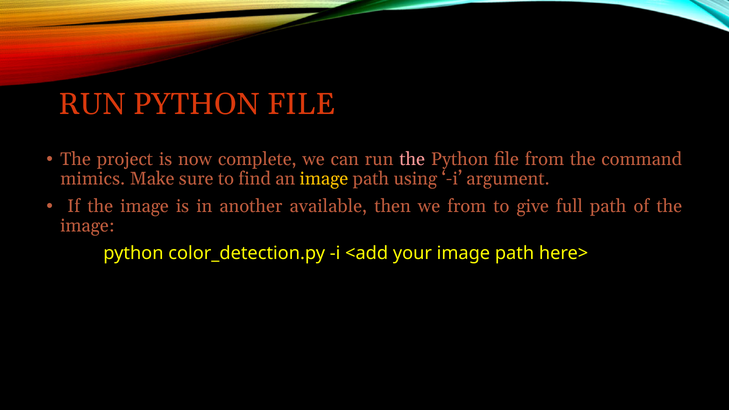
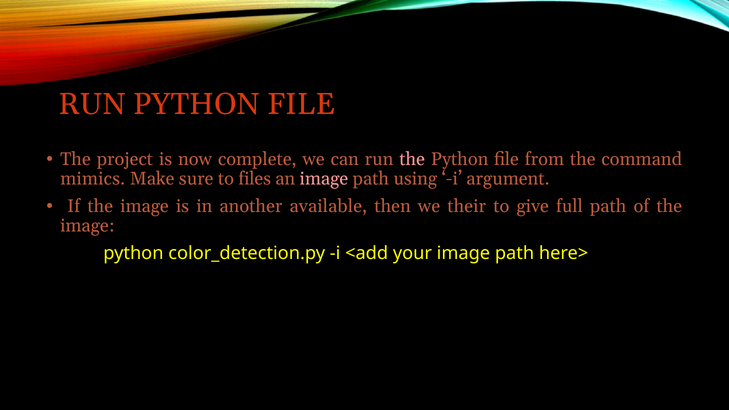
find: find -> files
image at (324, 179) colour: yellow -> pink
we from: from -> their
